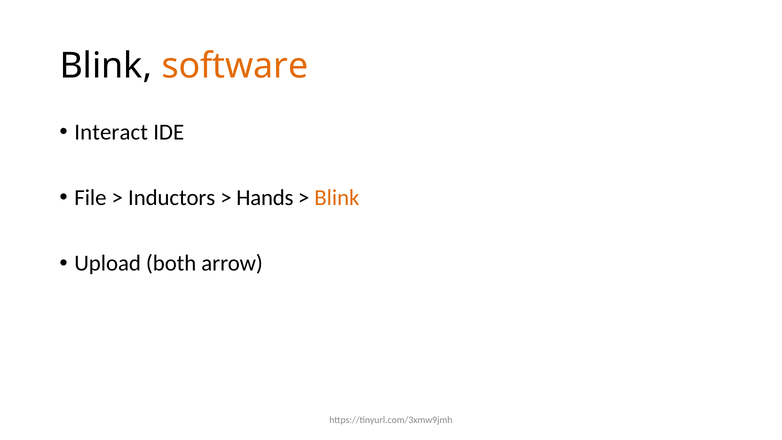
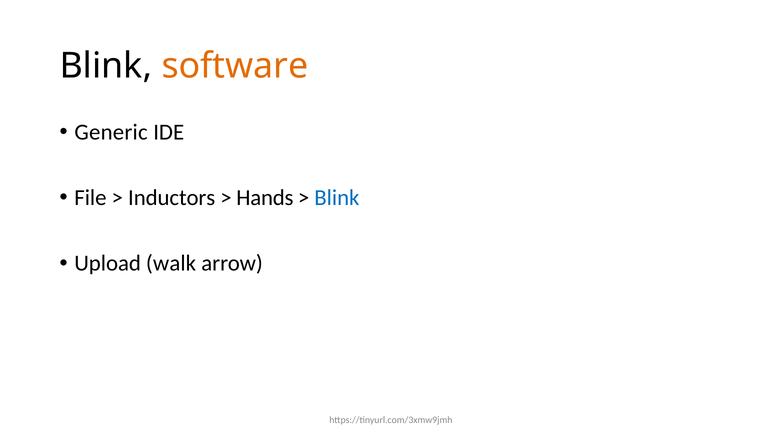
Interact: Interact -> Generic
Blink at (337, 198) colour: orange -> blue
both: both -> walk
